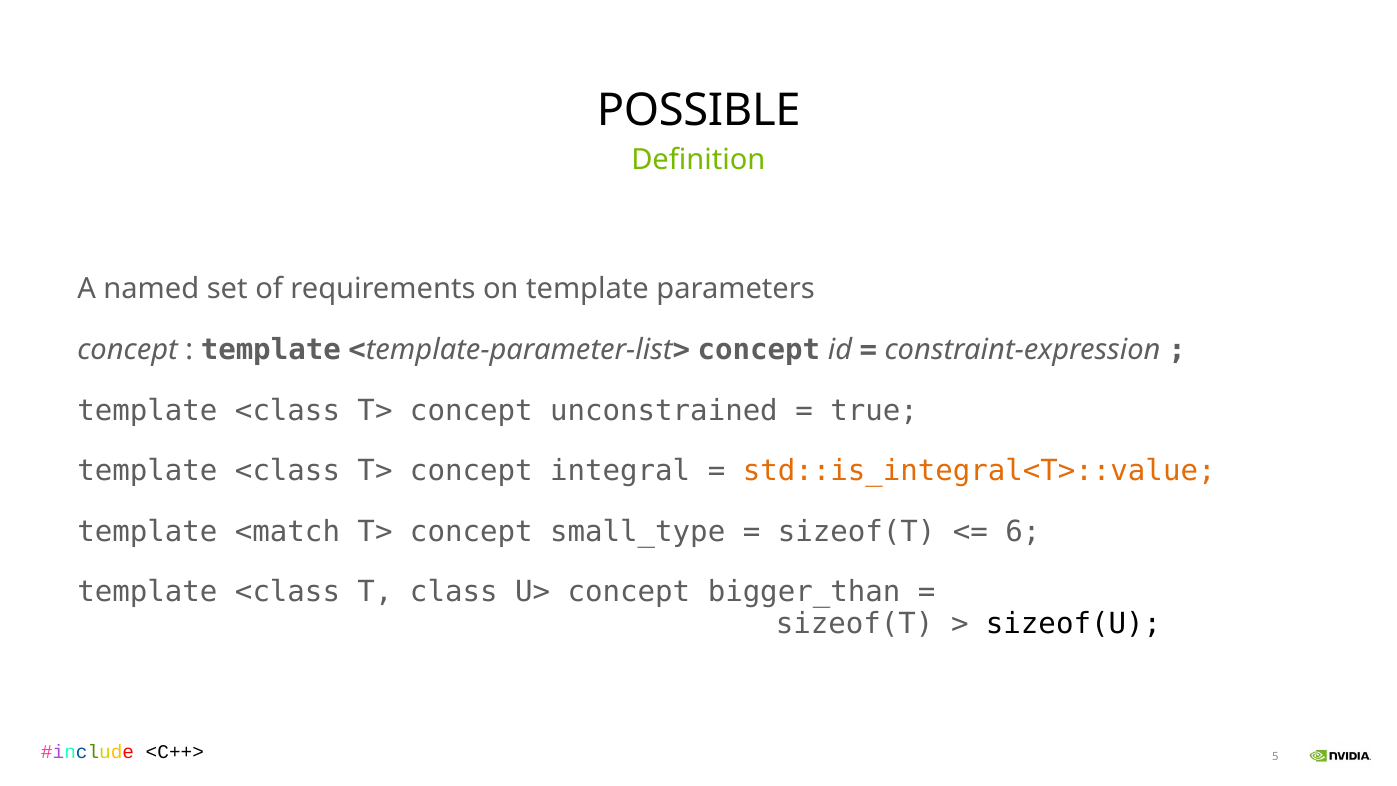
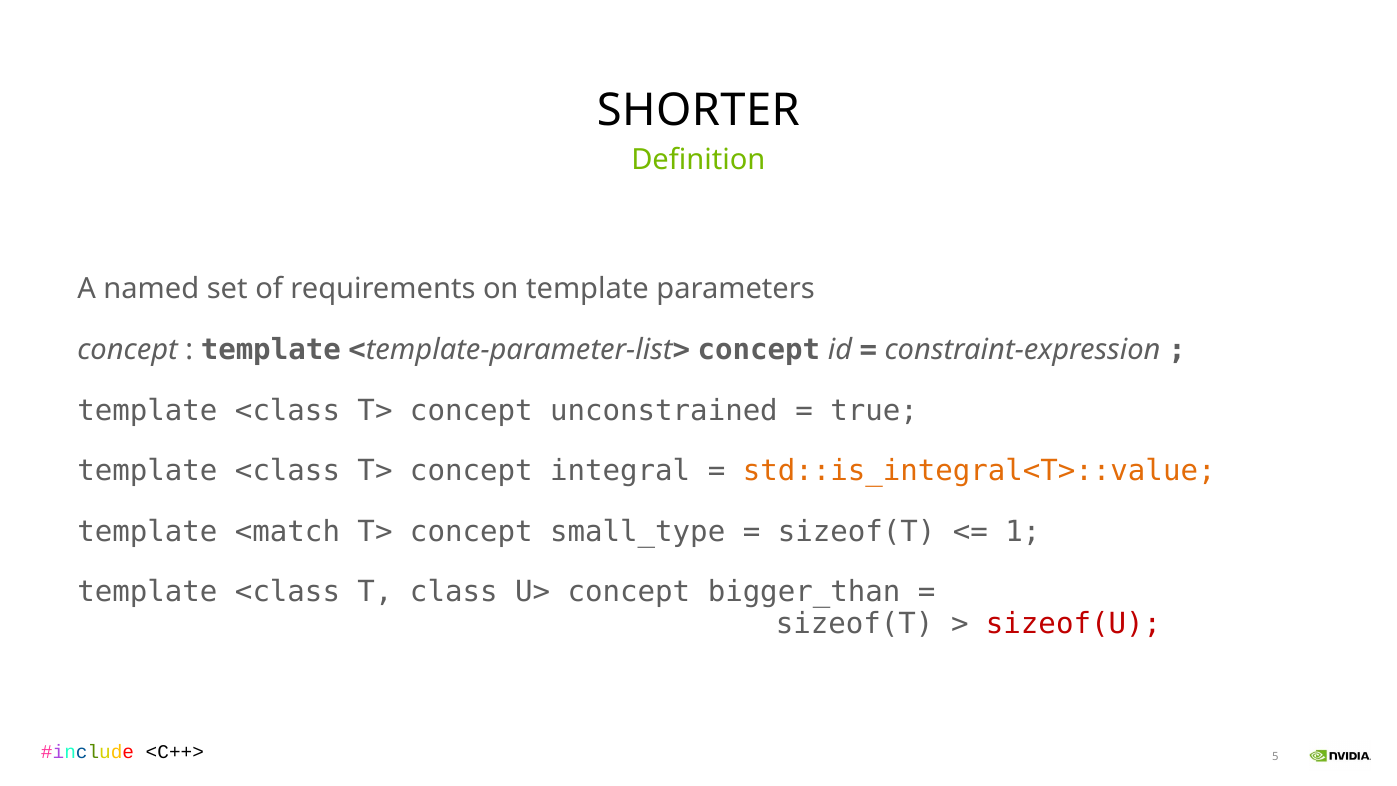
POSSIBLE: POSSIBLE -> SHORTER
6: 6 -> 1
sizeof(U colour: black -> red
